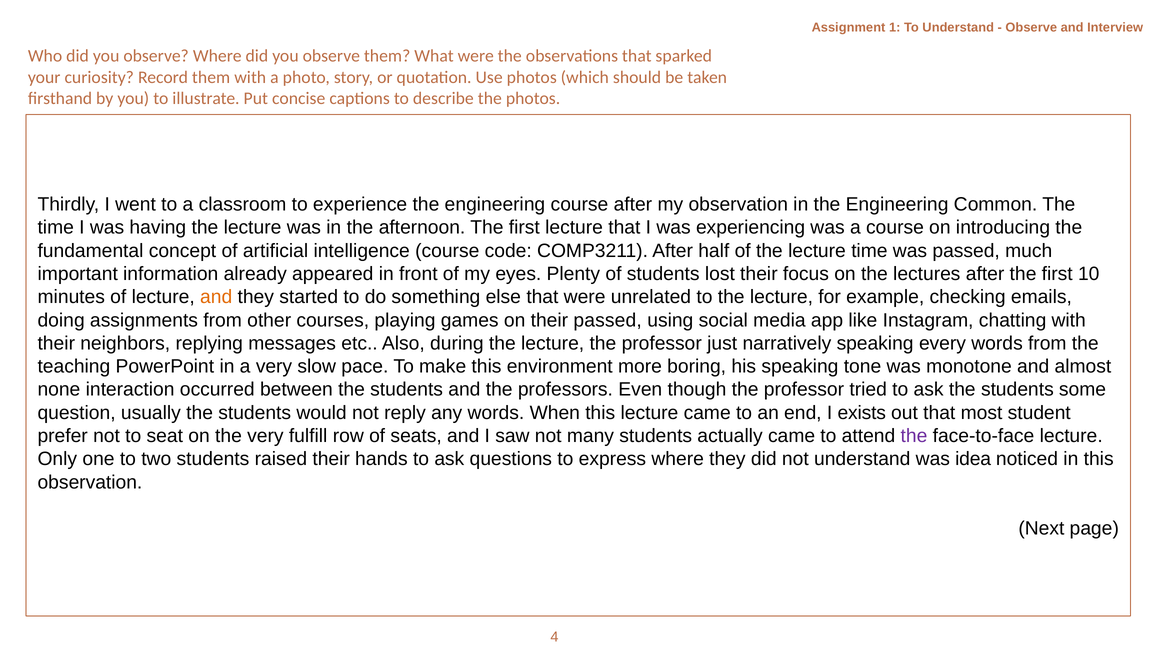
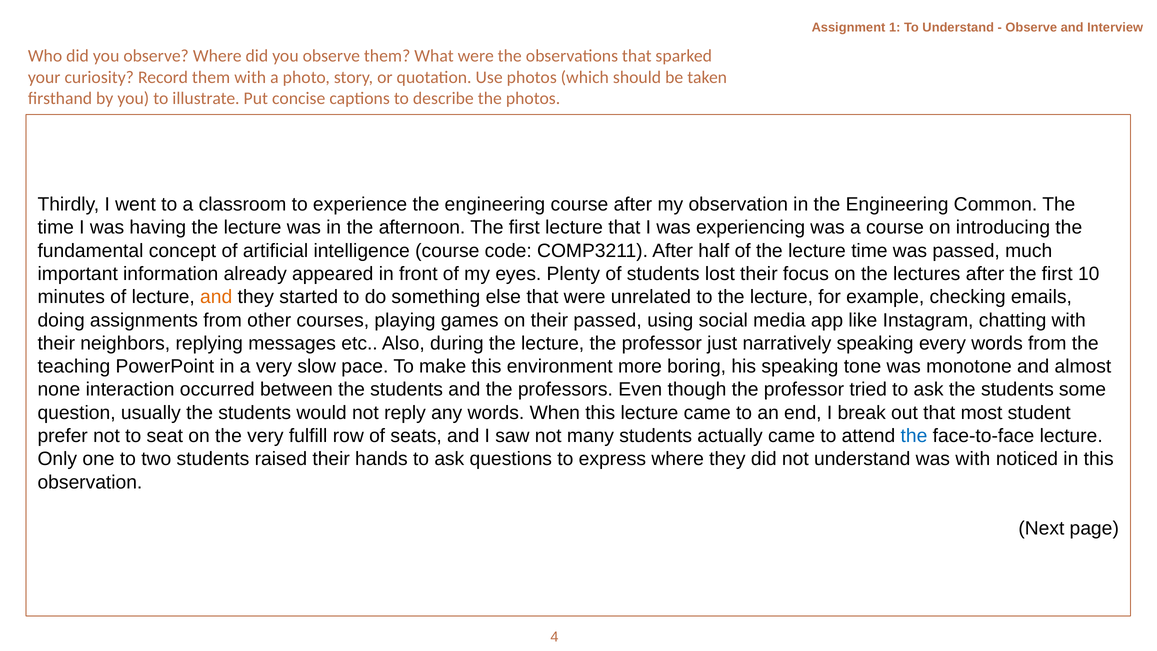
exists: exists -> break
the at (914, 436) colour: purple -> blue
was idea: idea -> with
